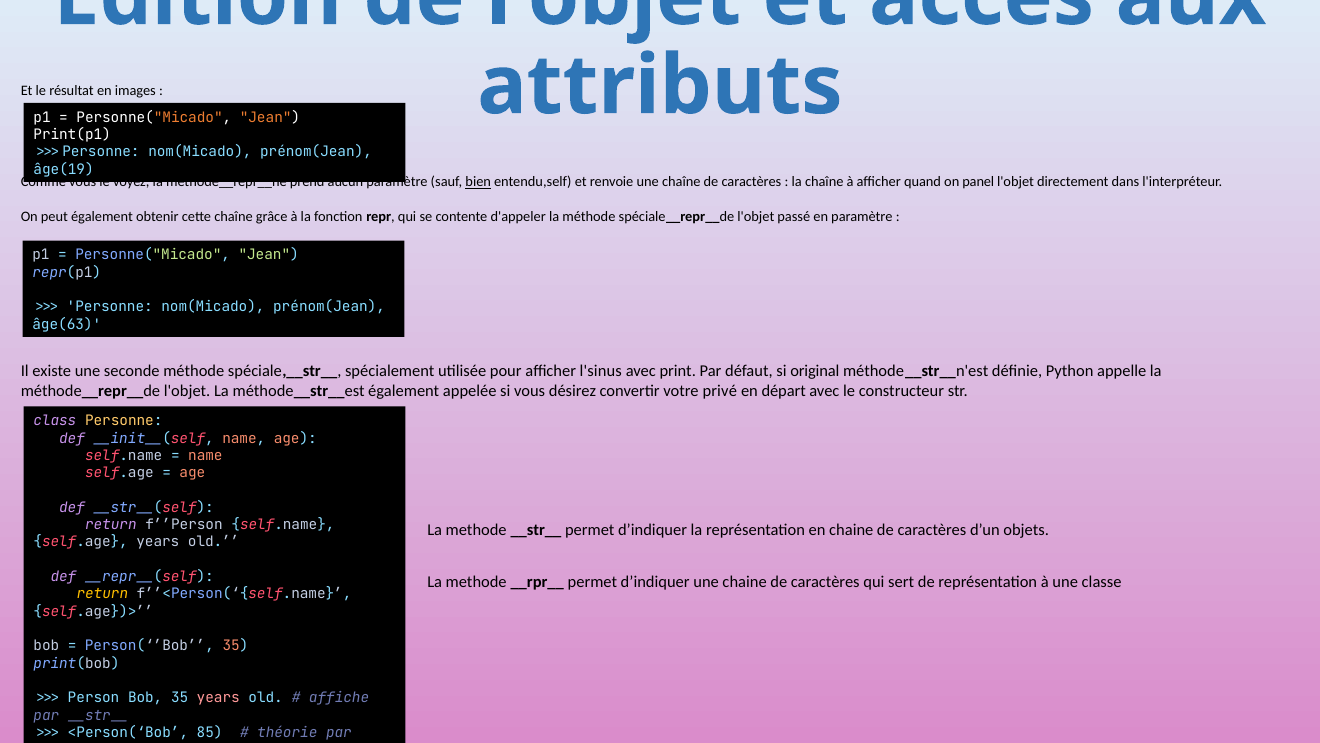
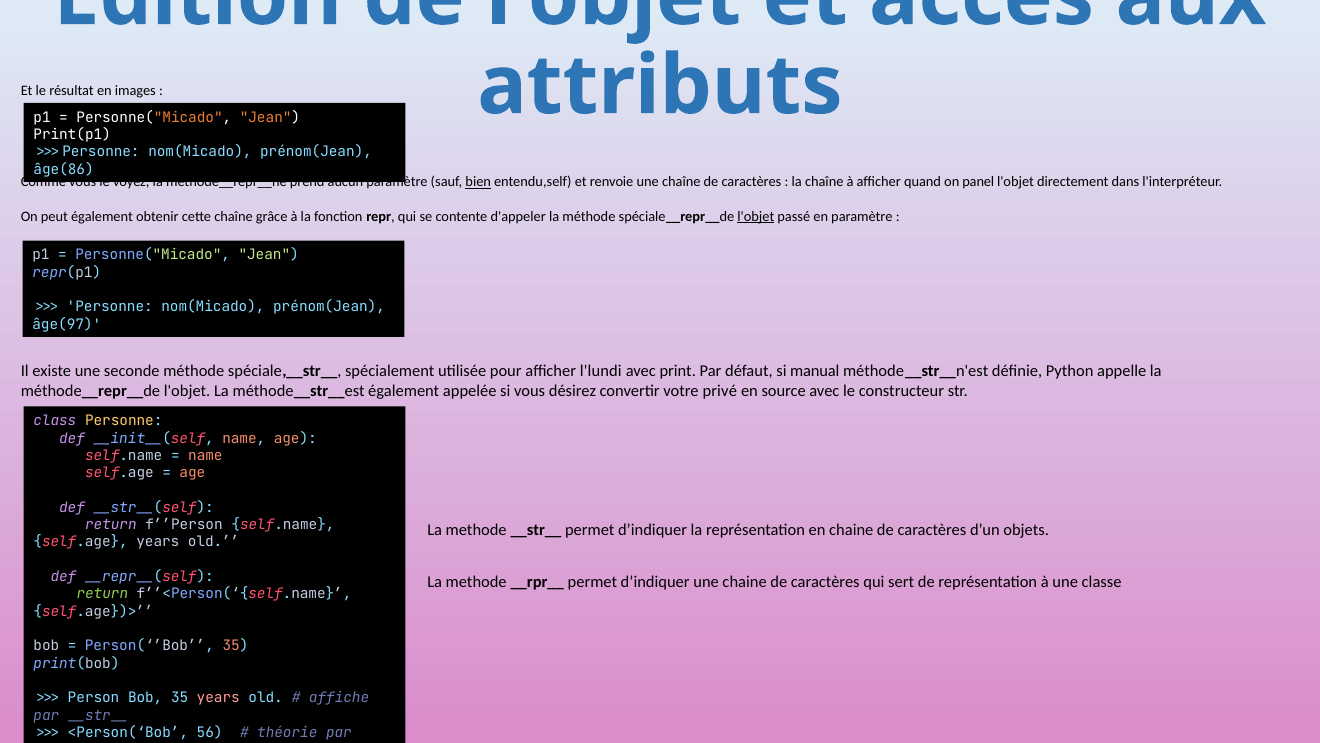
âge(19: âge(19 -> âge(86
l'objet at (756, 216) underline: none -> present
âge(63: âge(63 -> âge(97
l'sinus: l'sinus -> l'lundi
original: original -> manual
départ: départ -> source
return at (102, 594) colour: yellow -> light green
85)>: 85)> -> 56)>
